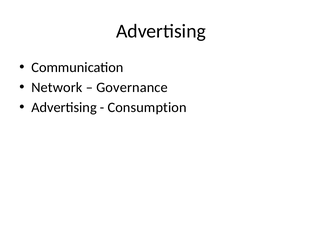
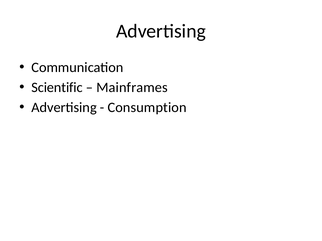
Network: Network -> Scientific
Governance: Governance -> Mainframes
